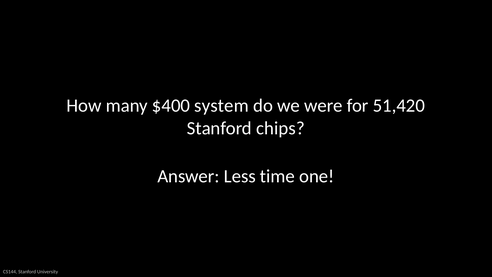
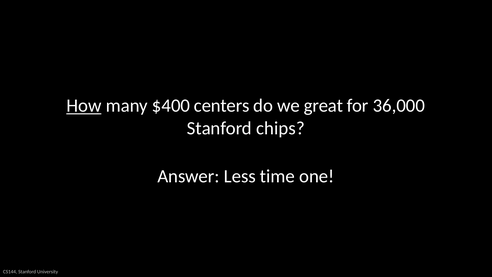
How underline: none -> present
system: system -> centers
were: were -> great
51,420: 51,420 -> 36,000
